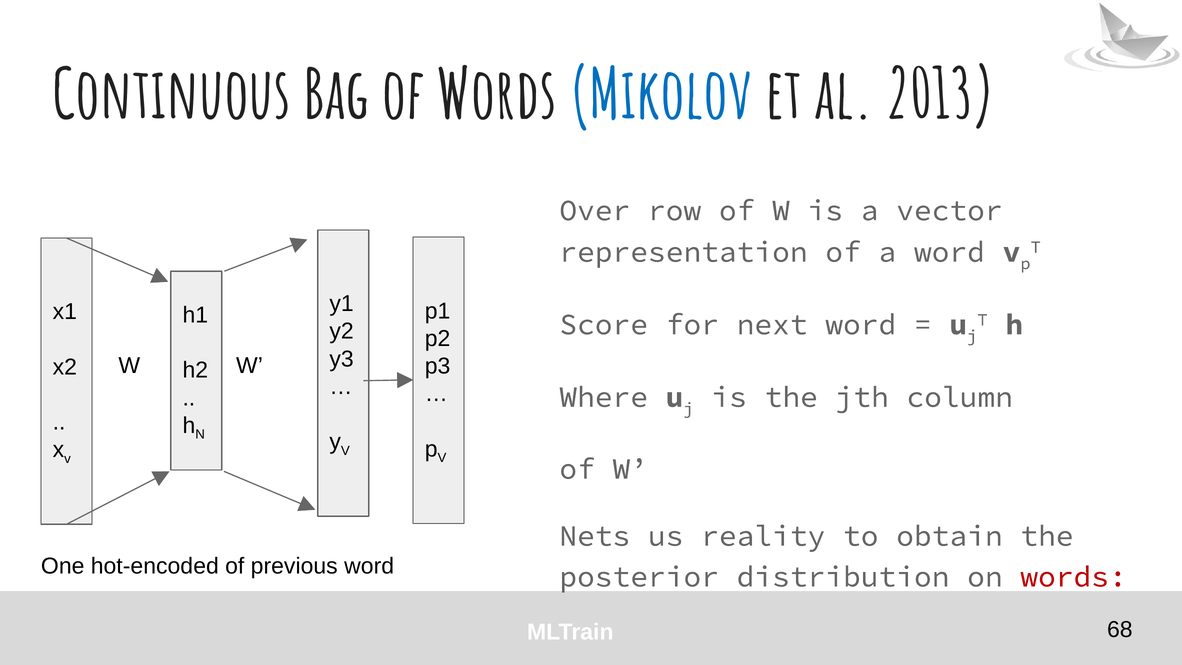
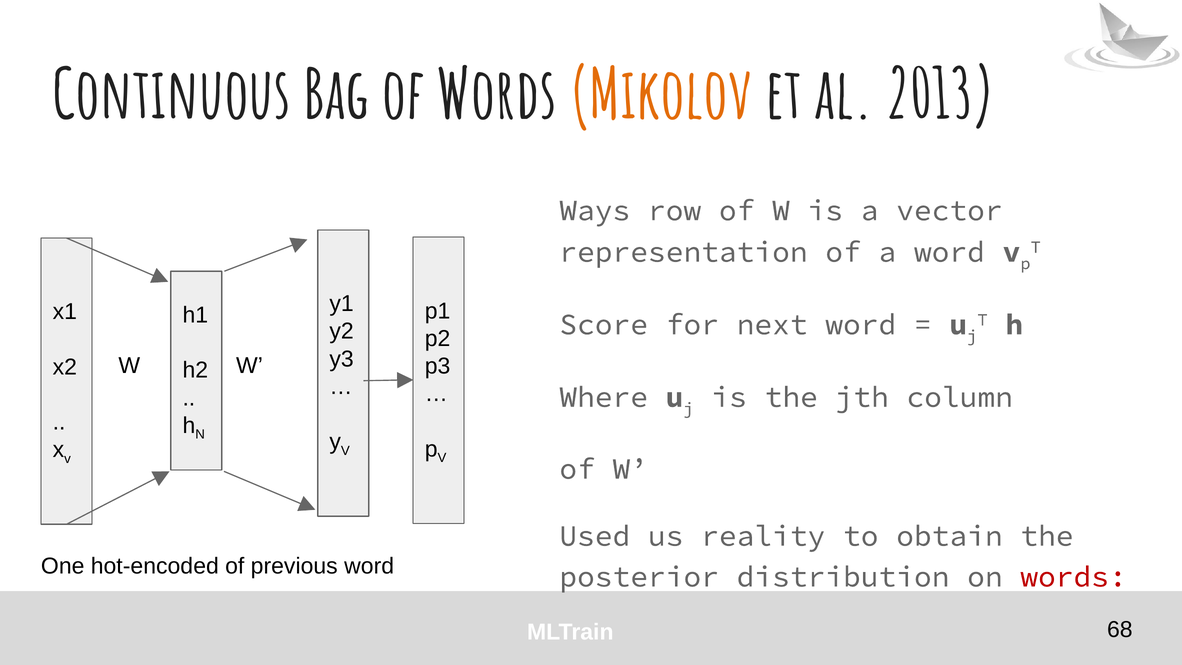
Mikolov colour: blue -> orange
Over: Over -> Ways
Nets: Nets -> Used
